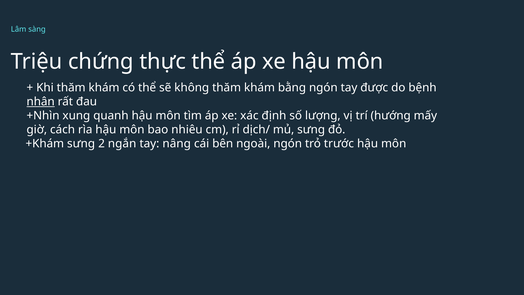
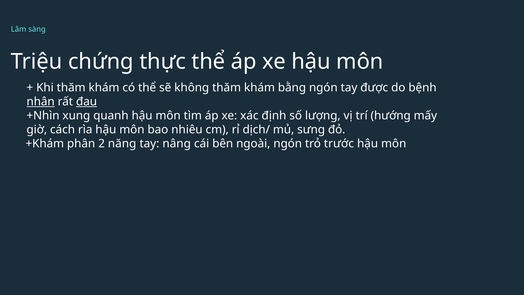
đau underline: none -> present
+Khám sưng: sưng -> phân
ngắn: ngắn -> năng
